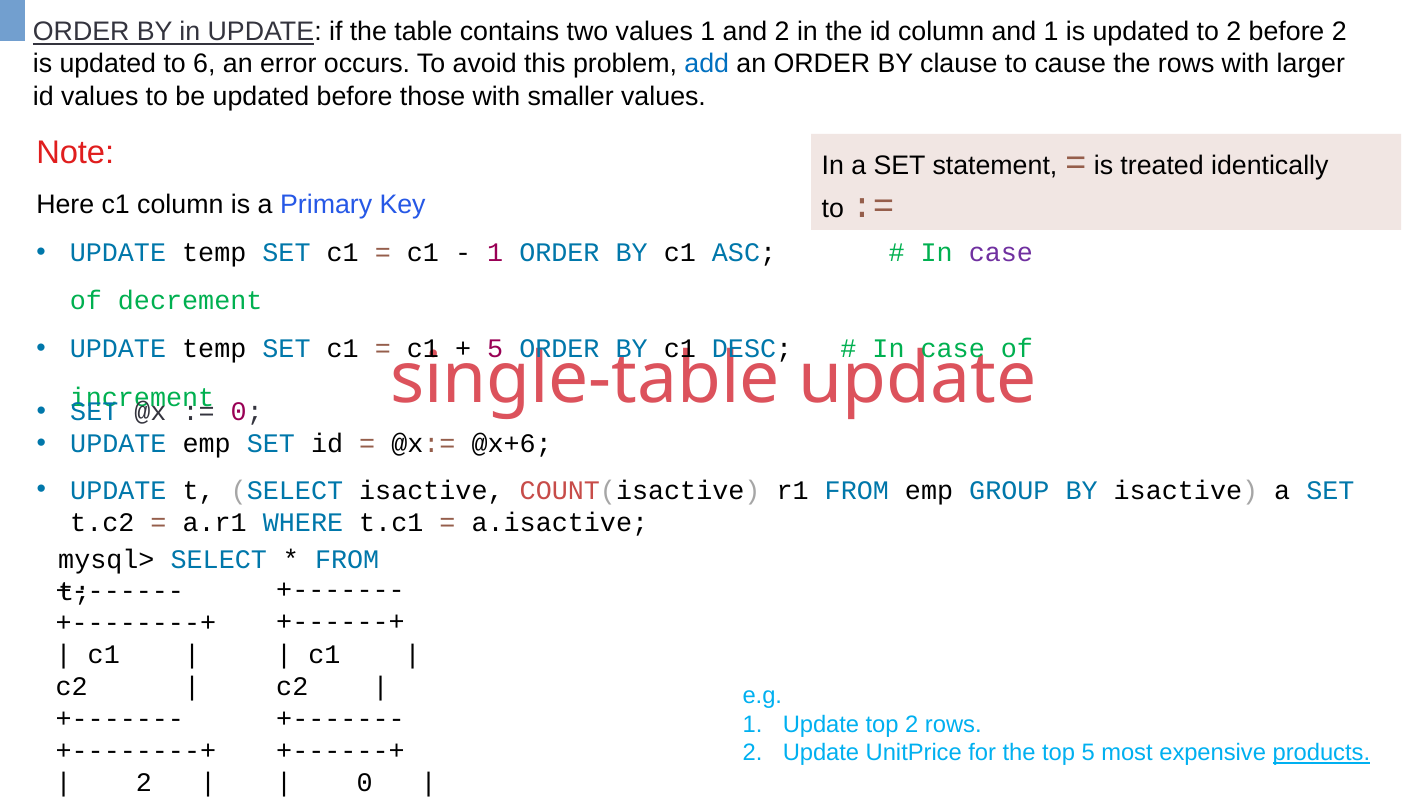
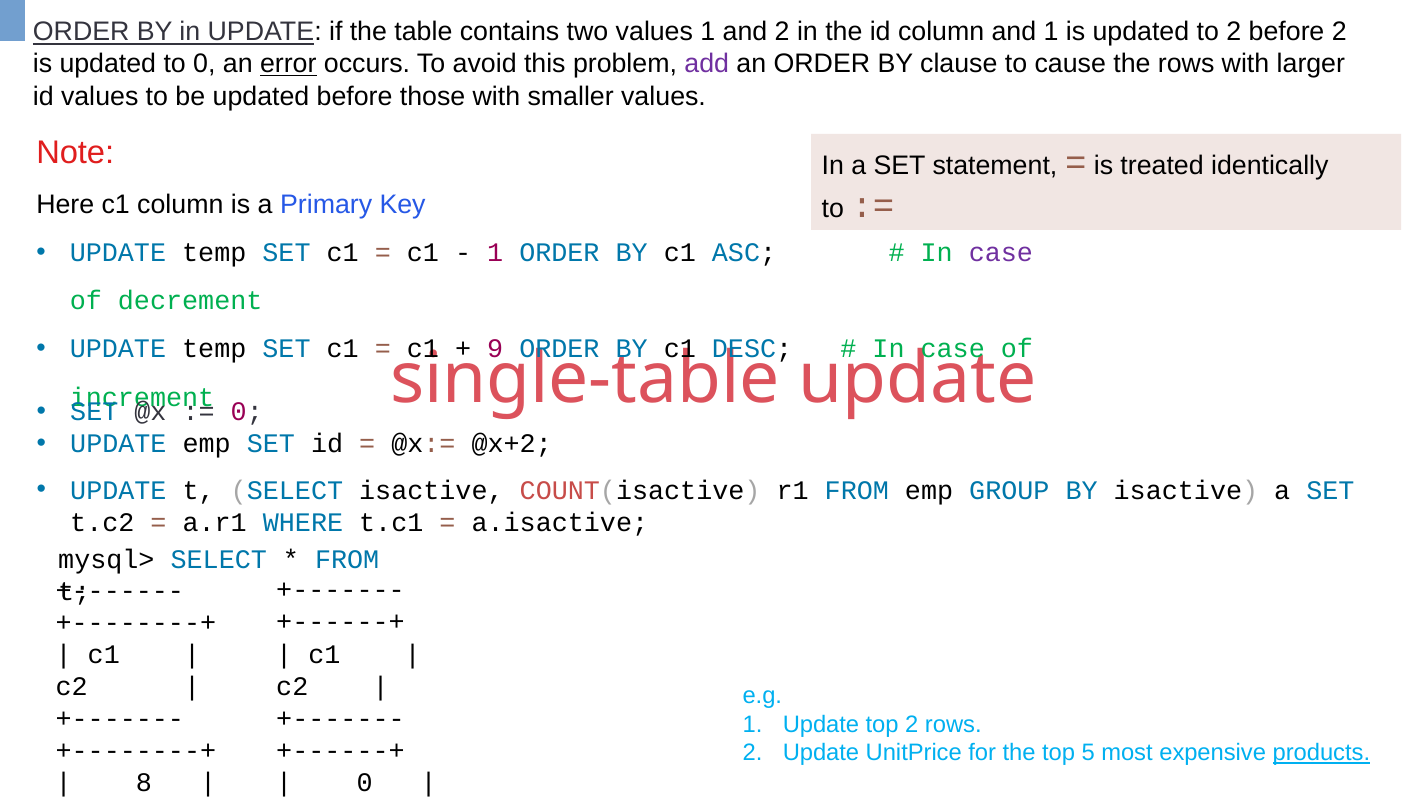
to 6: 6 -> 0
error underline: none -> present
add colour: blue -> purple
5 at (495, 349): 5 -> 9
@x+6: @x+6 -> @x+2
2 at (144, 783): 2 -> 8
